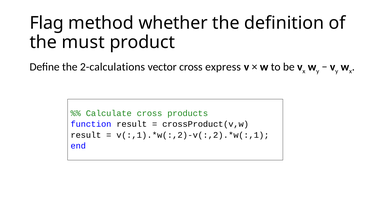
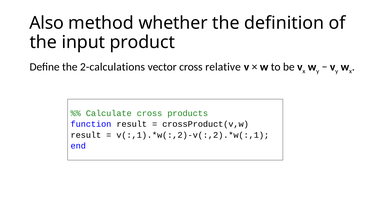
Flag: Flag -> Also
must: must -> input
express: express -> relative
